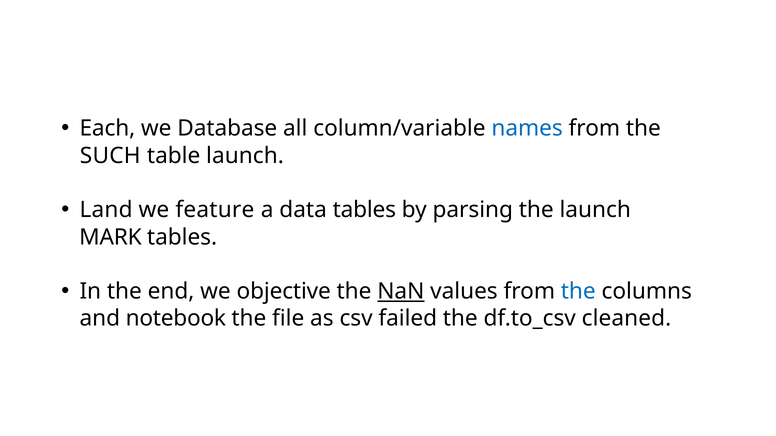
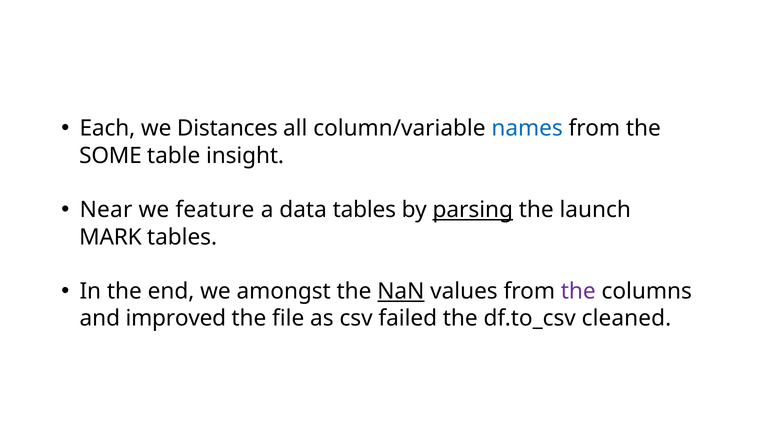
Database: Database -> Distances
SUCH: SUCH -> SOME
table launch: launch -> insight
Land: Land -> Near
parsing underline: none -> present
objective: objective -> amongst
the at (578, 292) colour: blue -> purple
notebook: notebook -> improved
